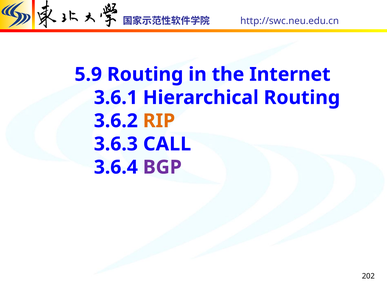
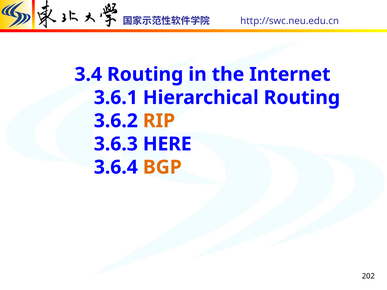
5.9: 5.9 -> 3.4
CALL: CALL -> HERE
BGP colour: purple -> orange
